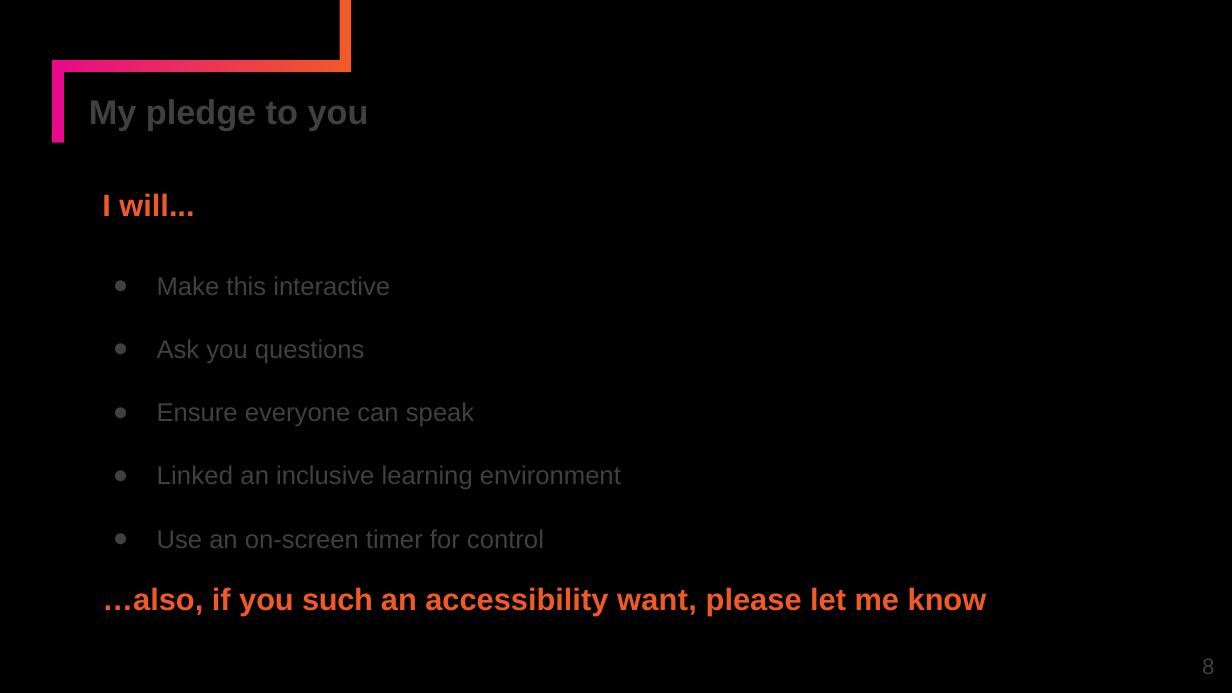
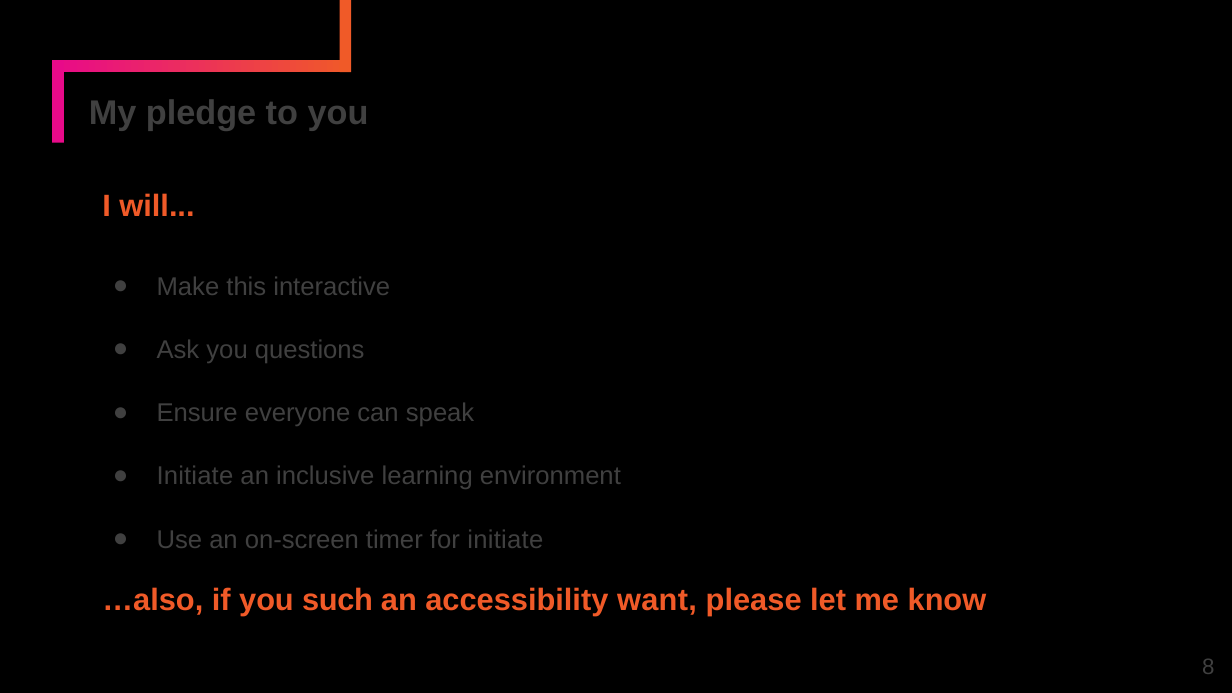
Linked at (195, 477): Linked -> Initiate
for control: control -> initiate
